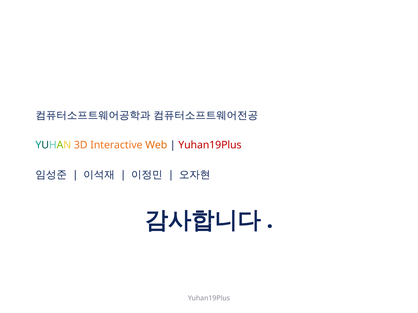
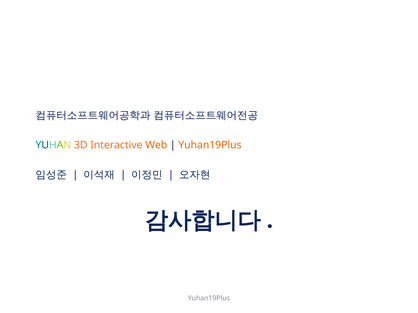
Yuhan19Plus at (210, 145) colour: red -> orange
